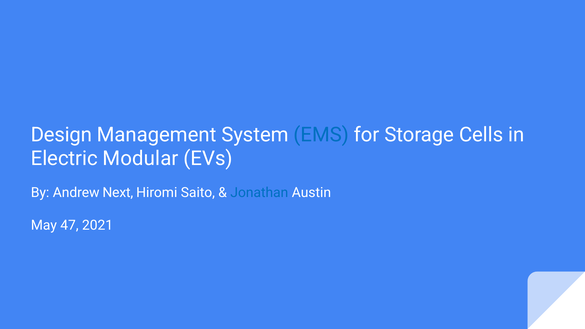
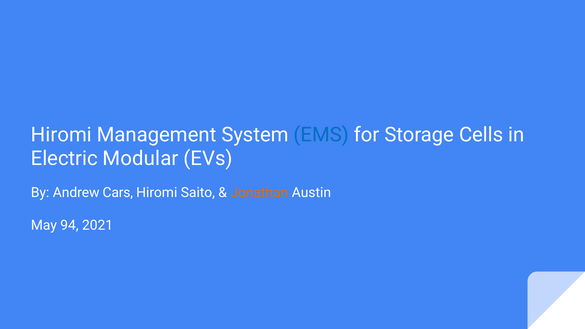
Design at (61, 135): Design -> Hiromi
Next: Next -> Cars
Jonathan colour: blue -> orange
47: 47 -> 94
